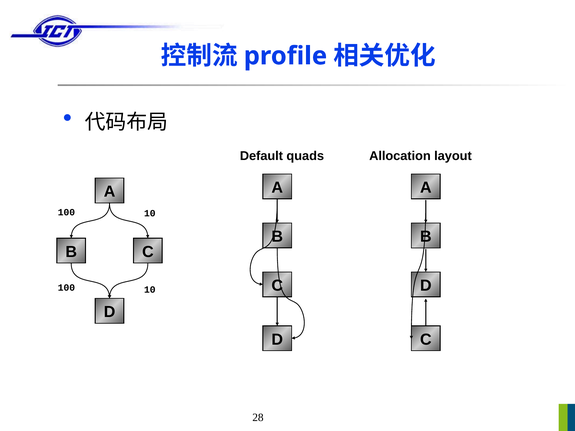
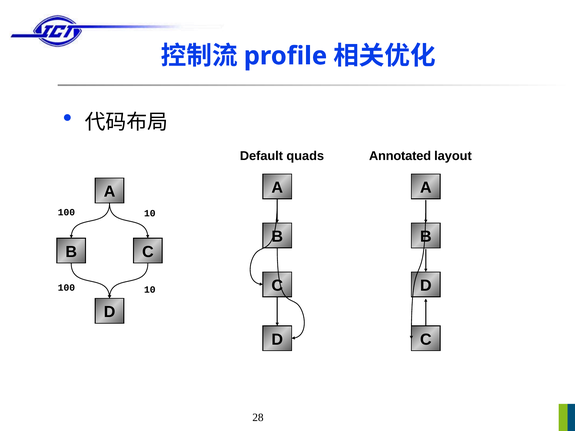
Allocation: Allocation -> Annotated
